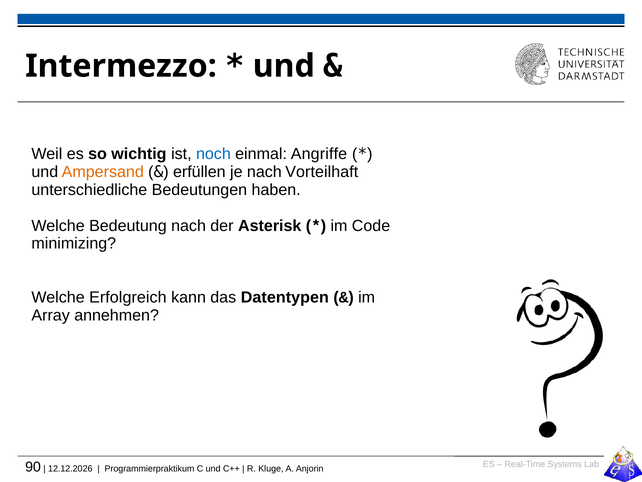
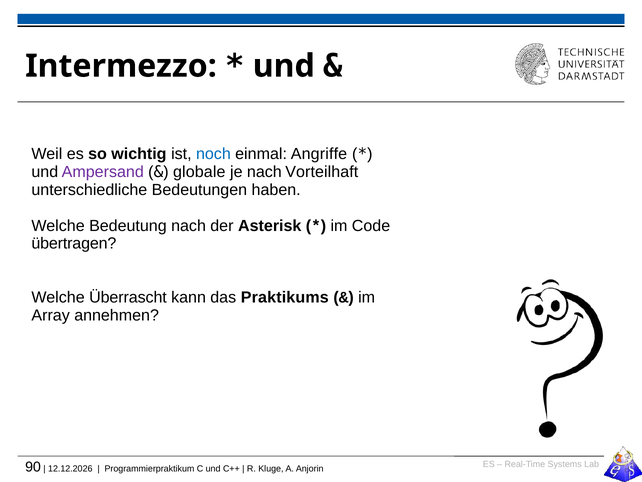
Ampersand colour: orange -> purple
erfüllen: erfüllen -> globale
minimizing: minimizing -> übertragen
Erfolgreich: Erfolgreich -> Überrascht
Datentypen: Datentypen -> Praktikums
